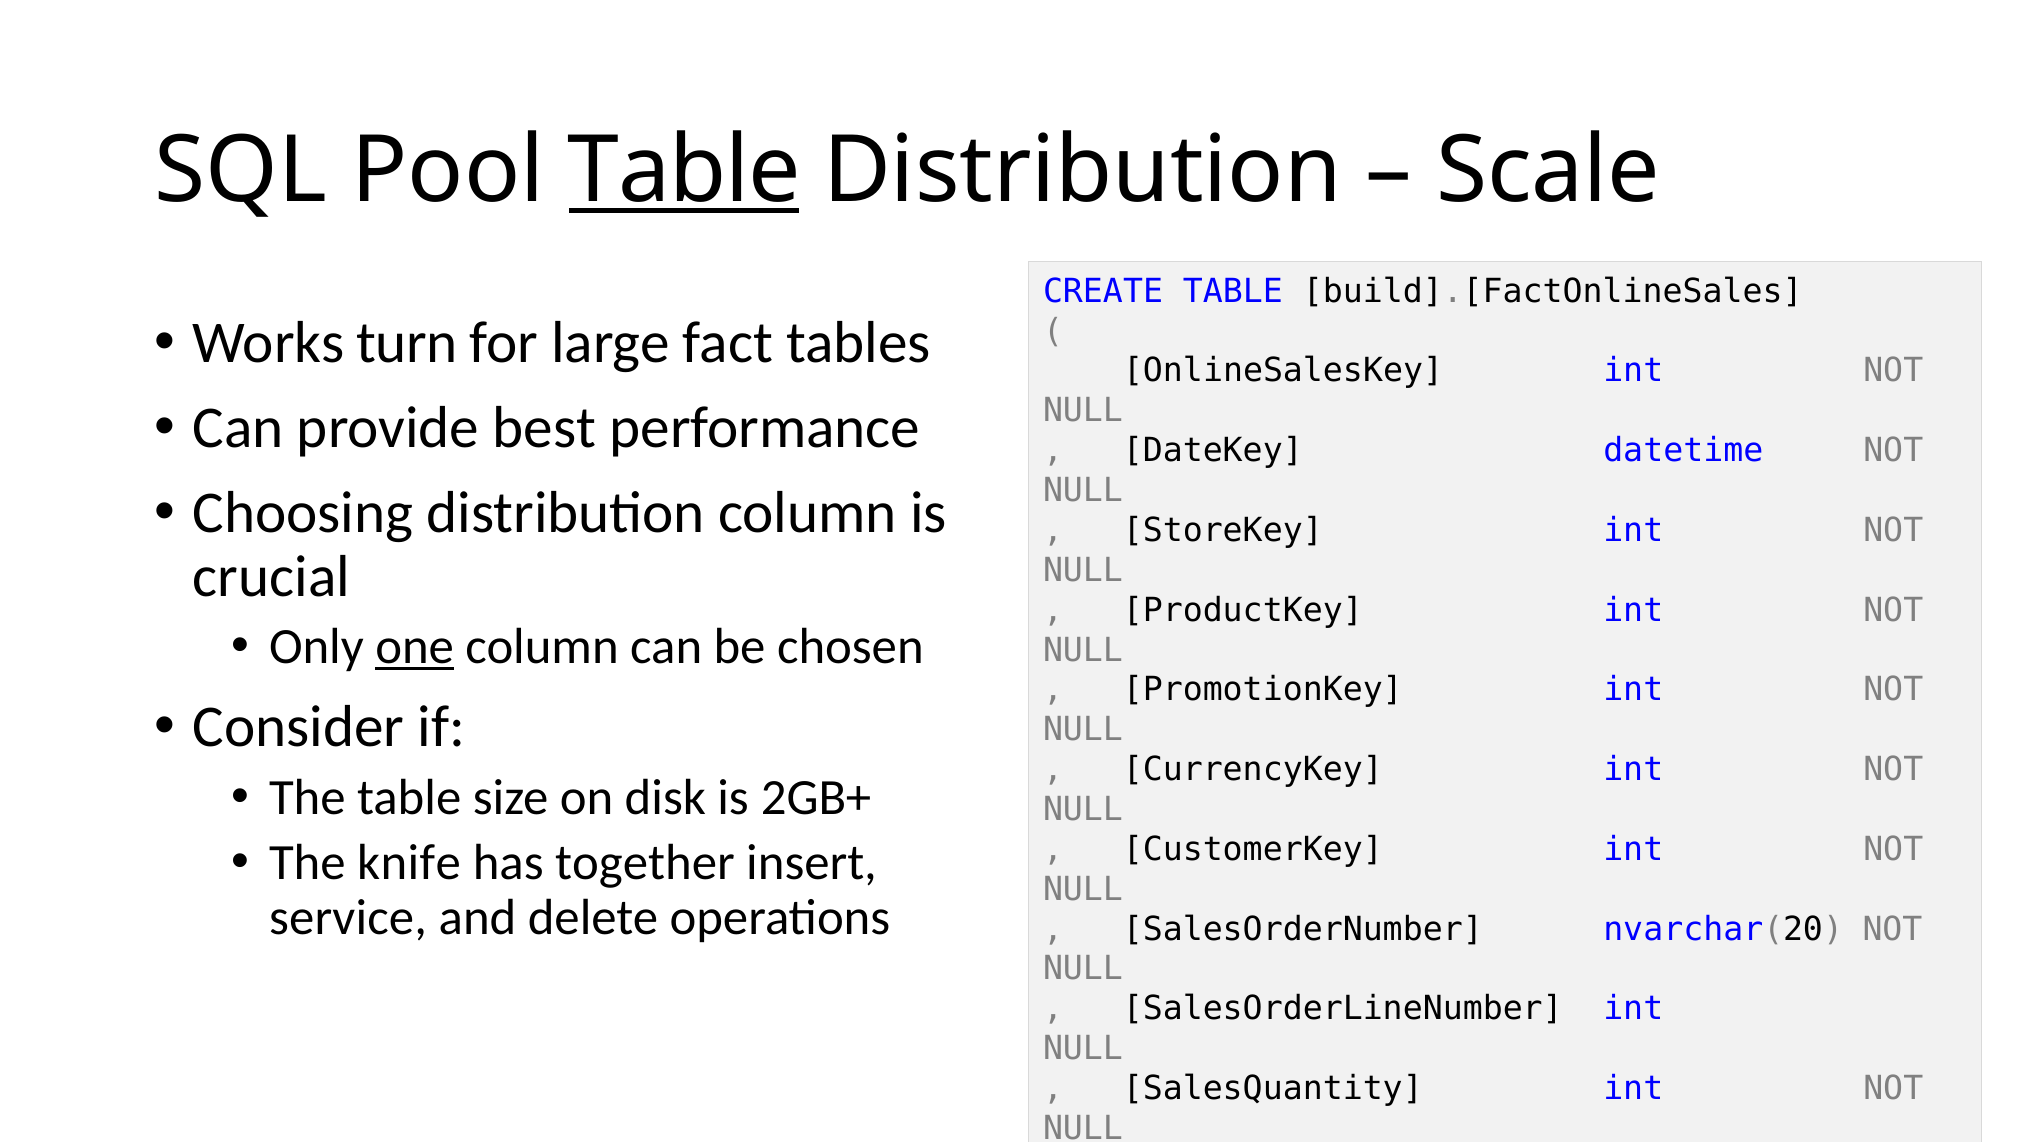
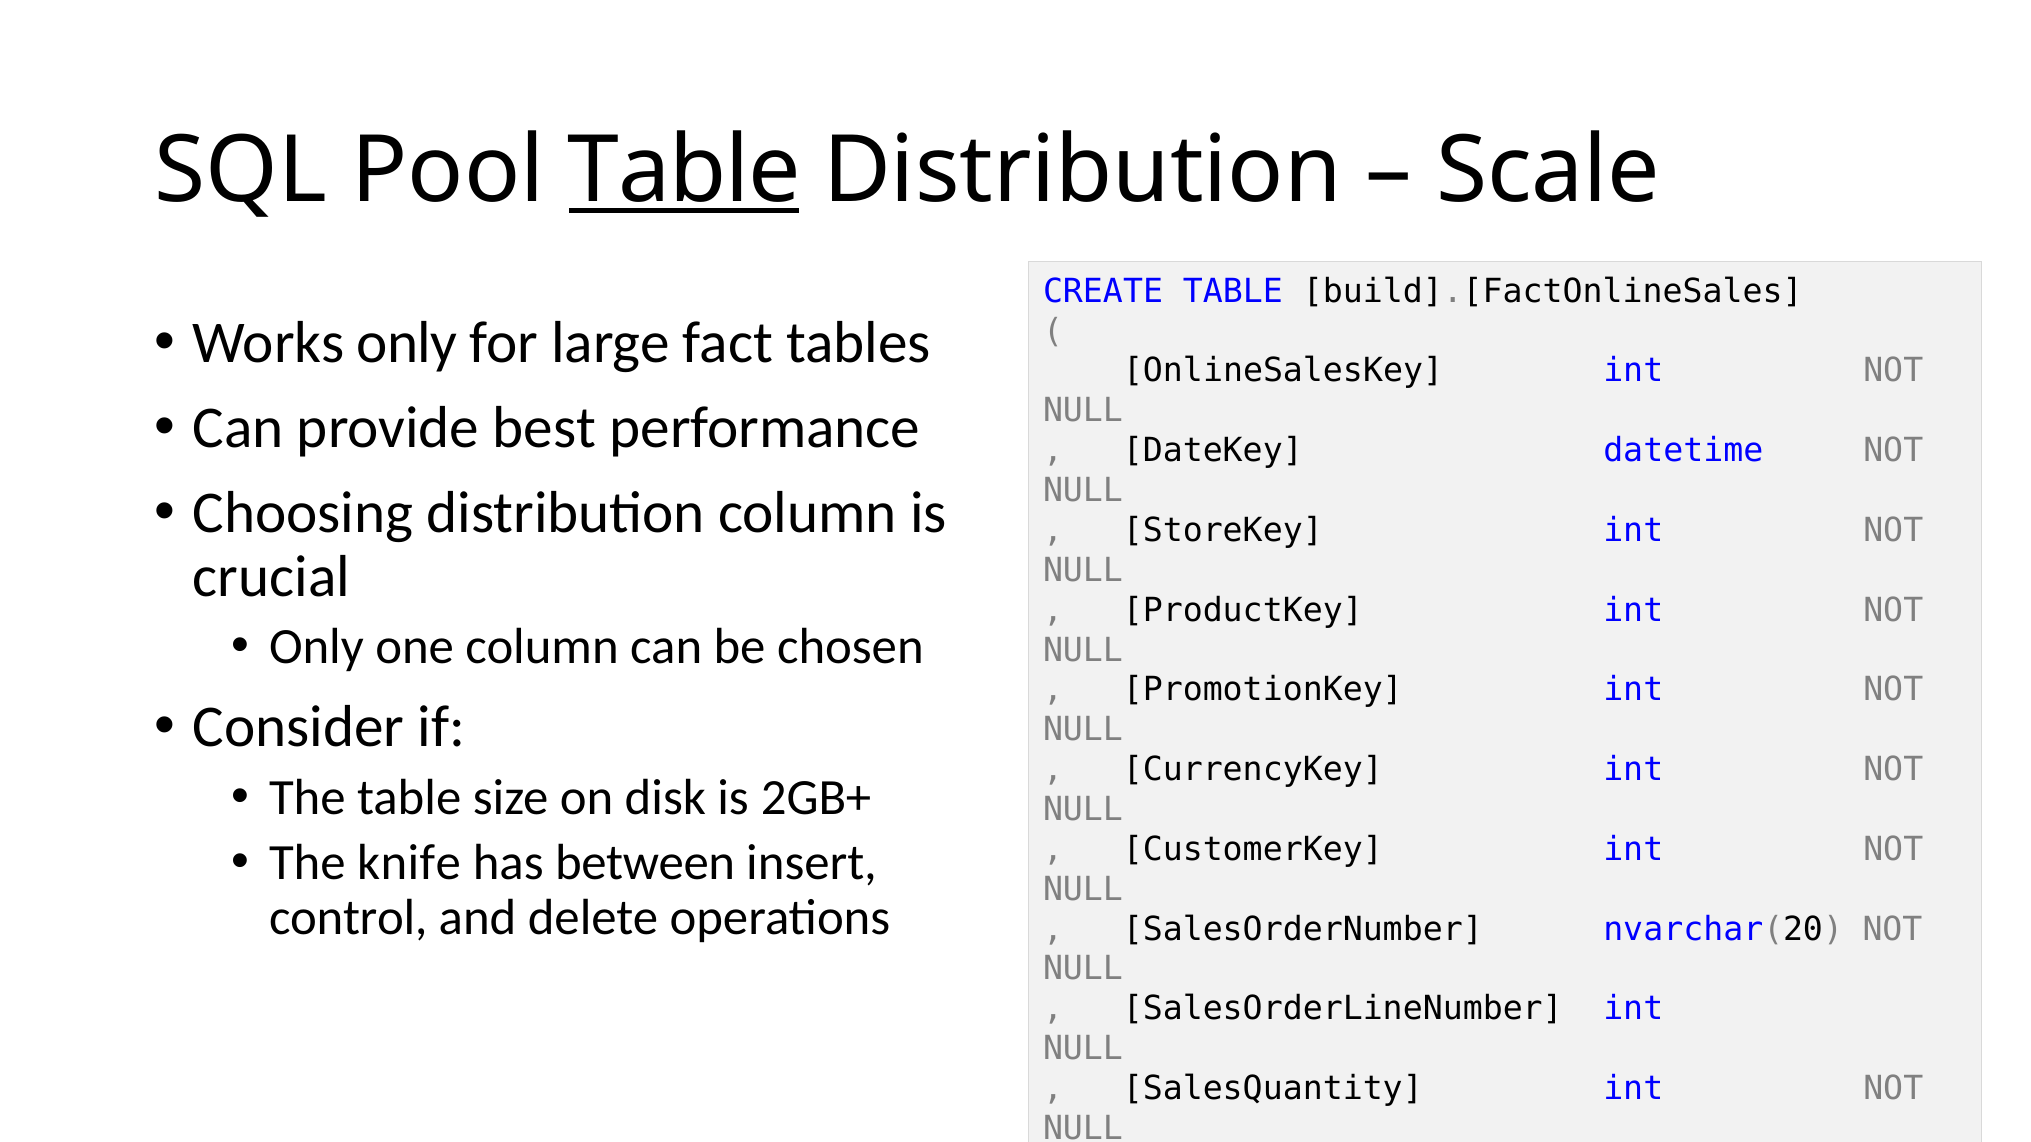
Works turn: turn -> only
one underline: present -> none
together: together -> between
service: service -> control
